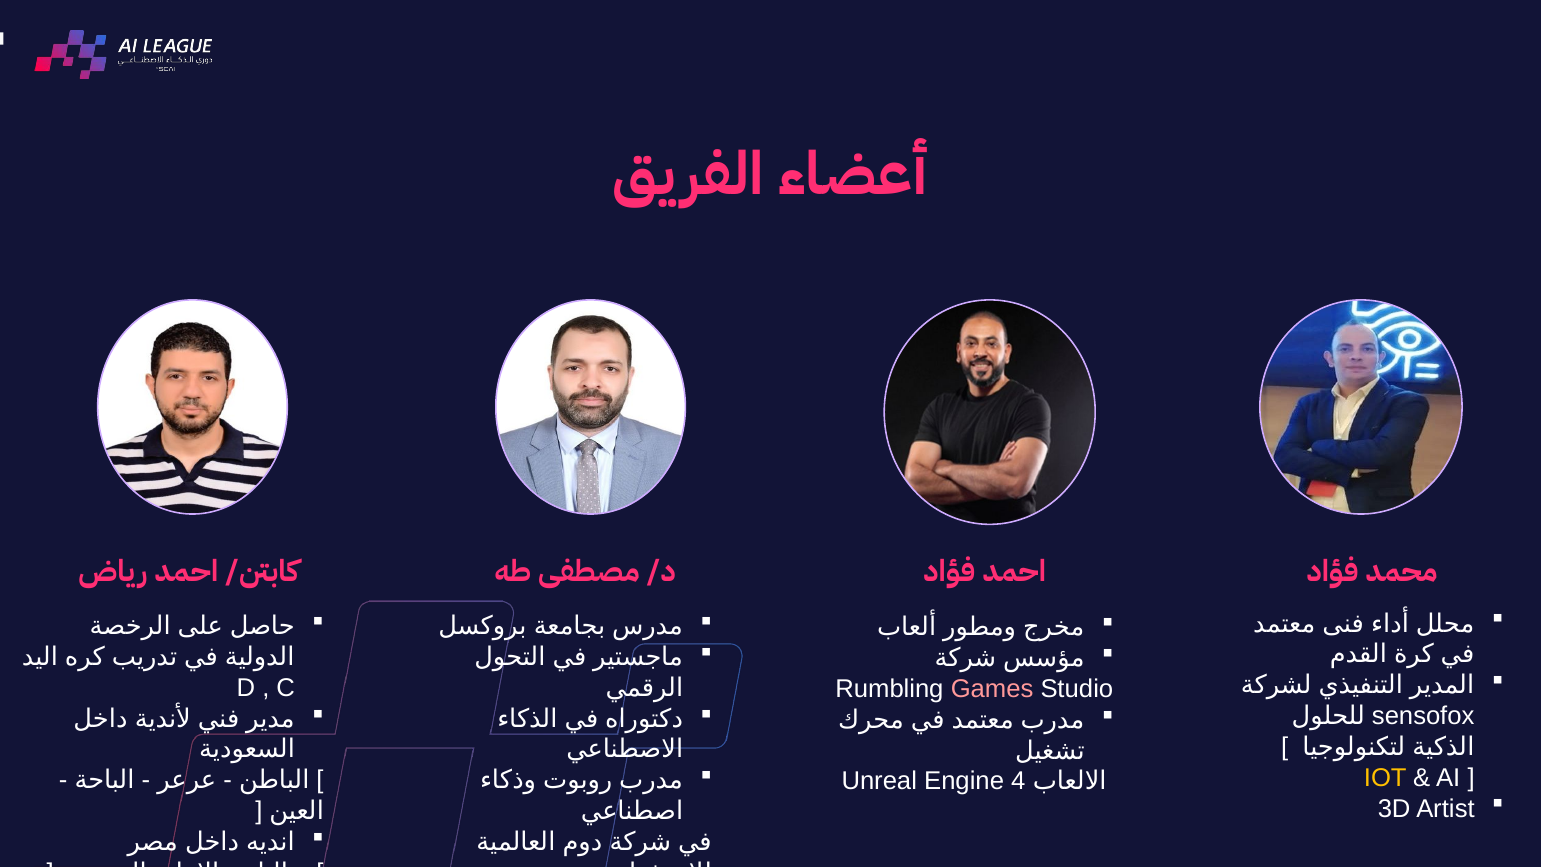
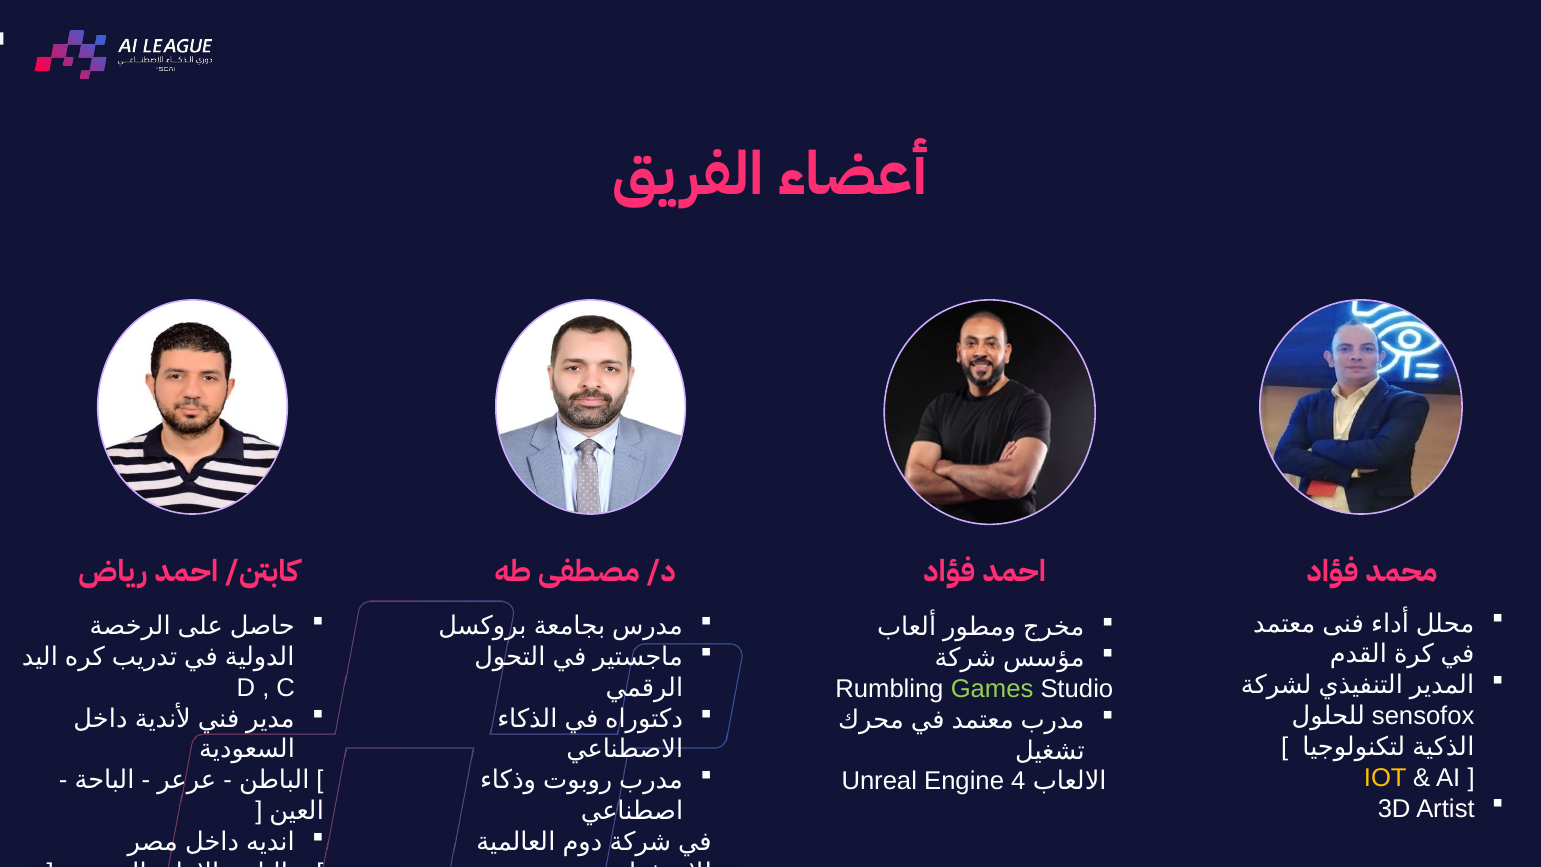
Games colour: pink -> light green
